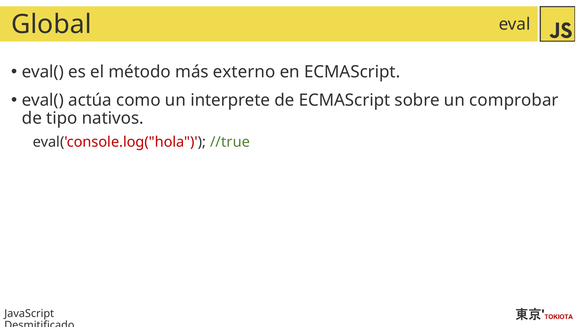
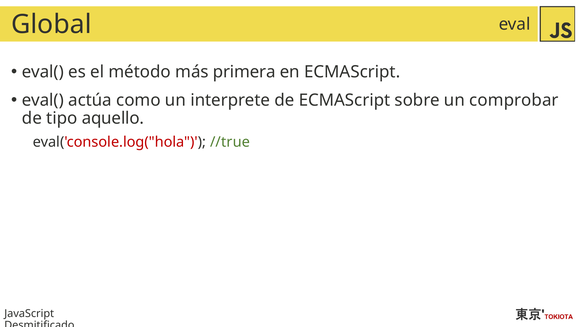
externo: externo -> primera
nativos: nativos -> aquello
